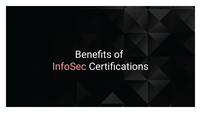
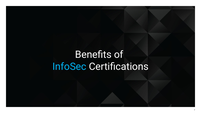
InfoSec colour: pink -> light blue
